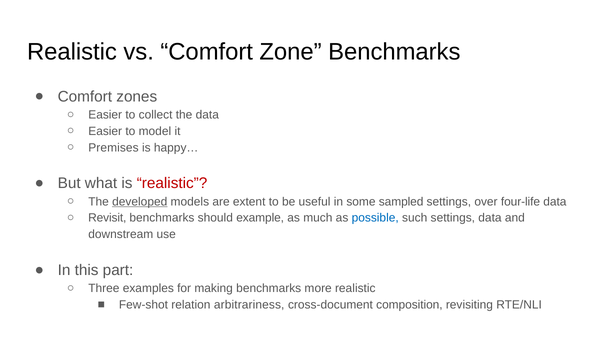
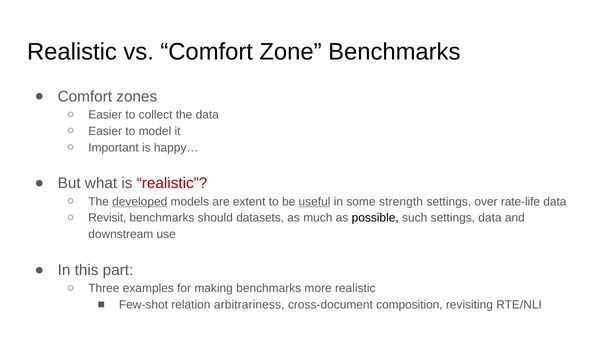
Premises: Premises -> Important
useful underline: none -> present
sampled: sampled -> strength
four-life: four-life -> rate-life
example: example -> datasets
possible colour: blue -> black
